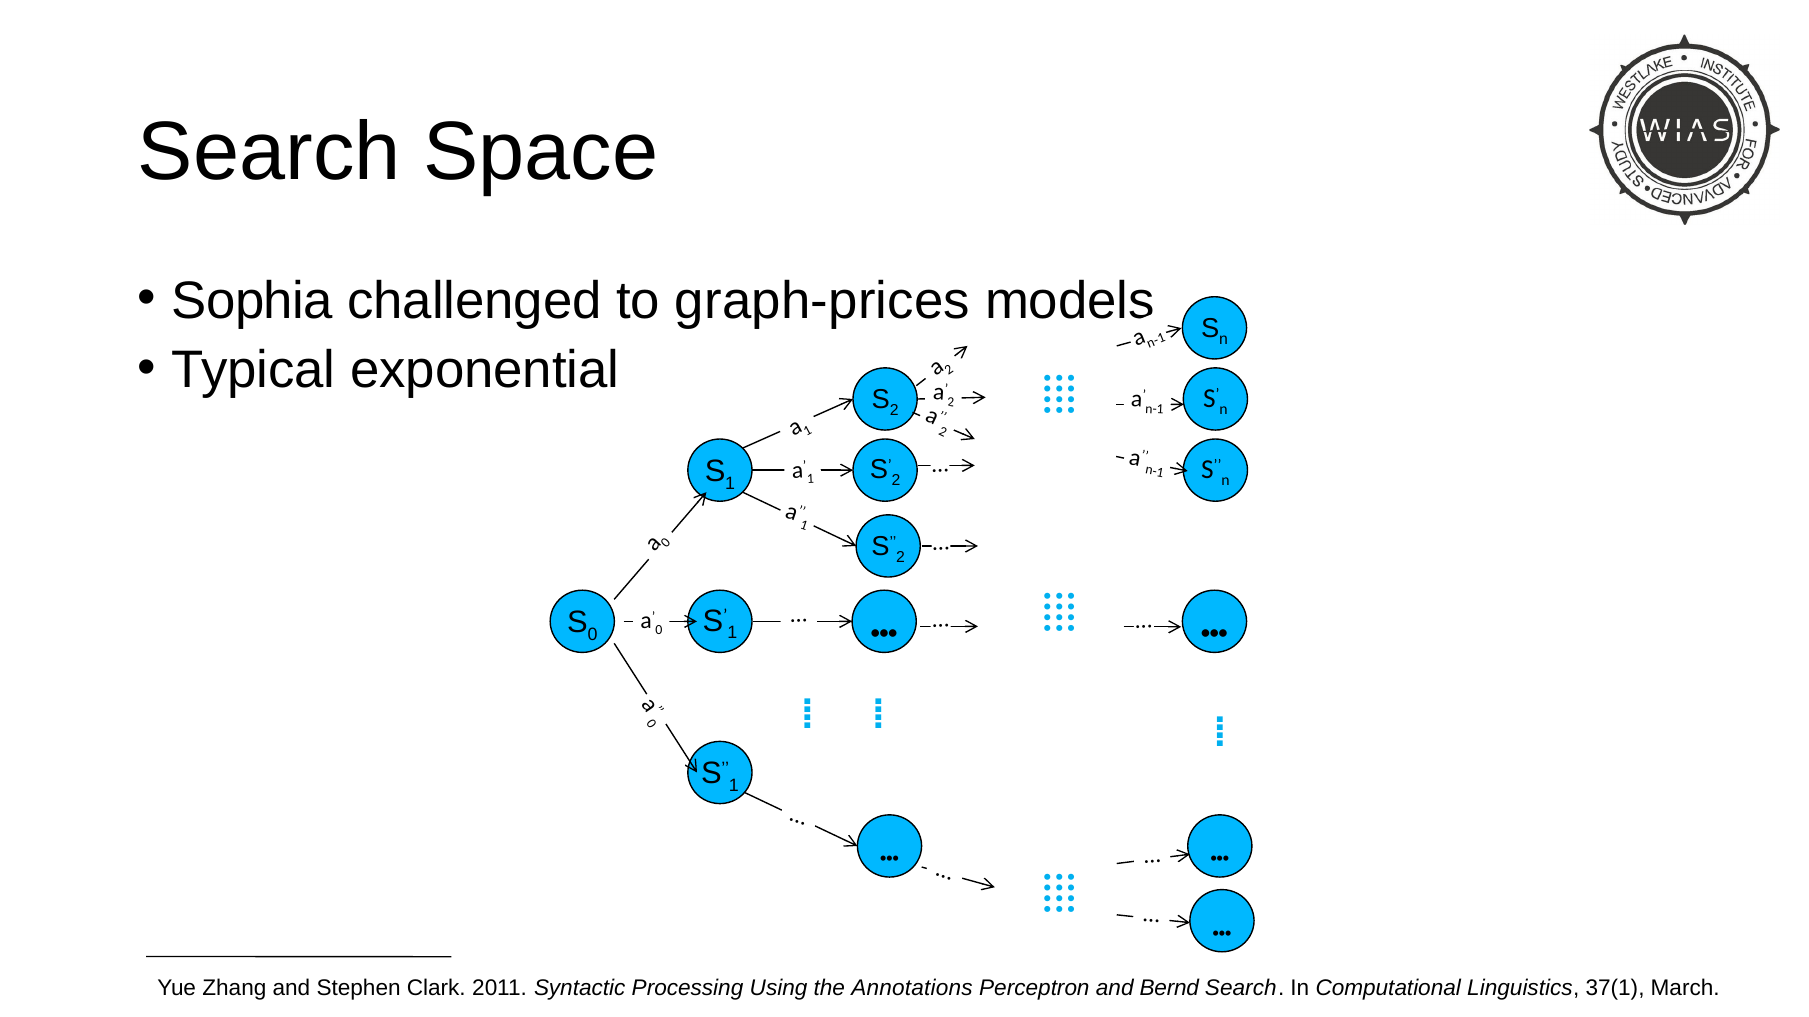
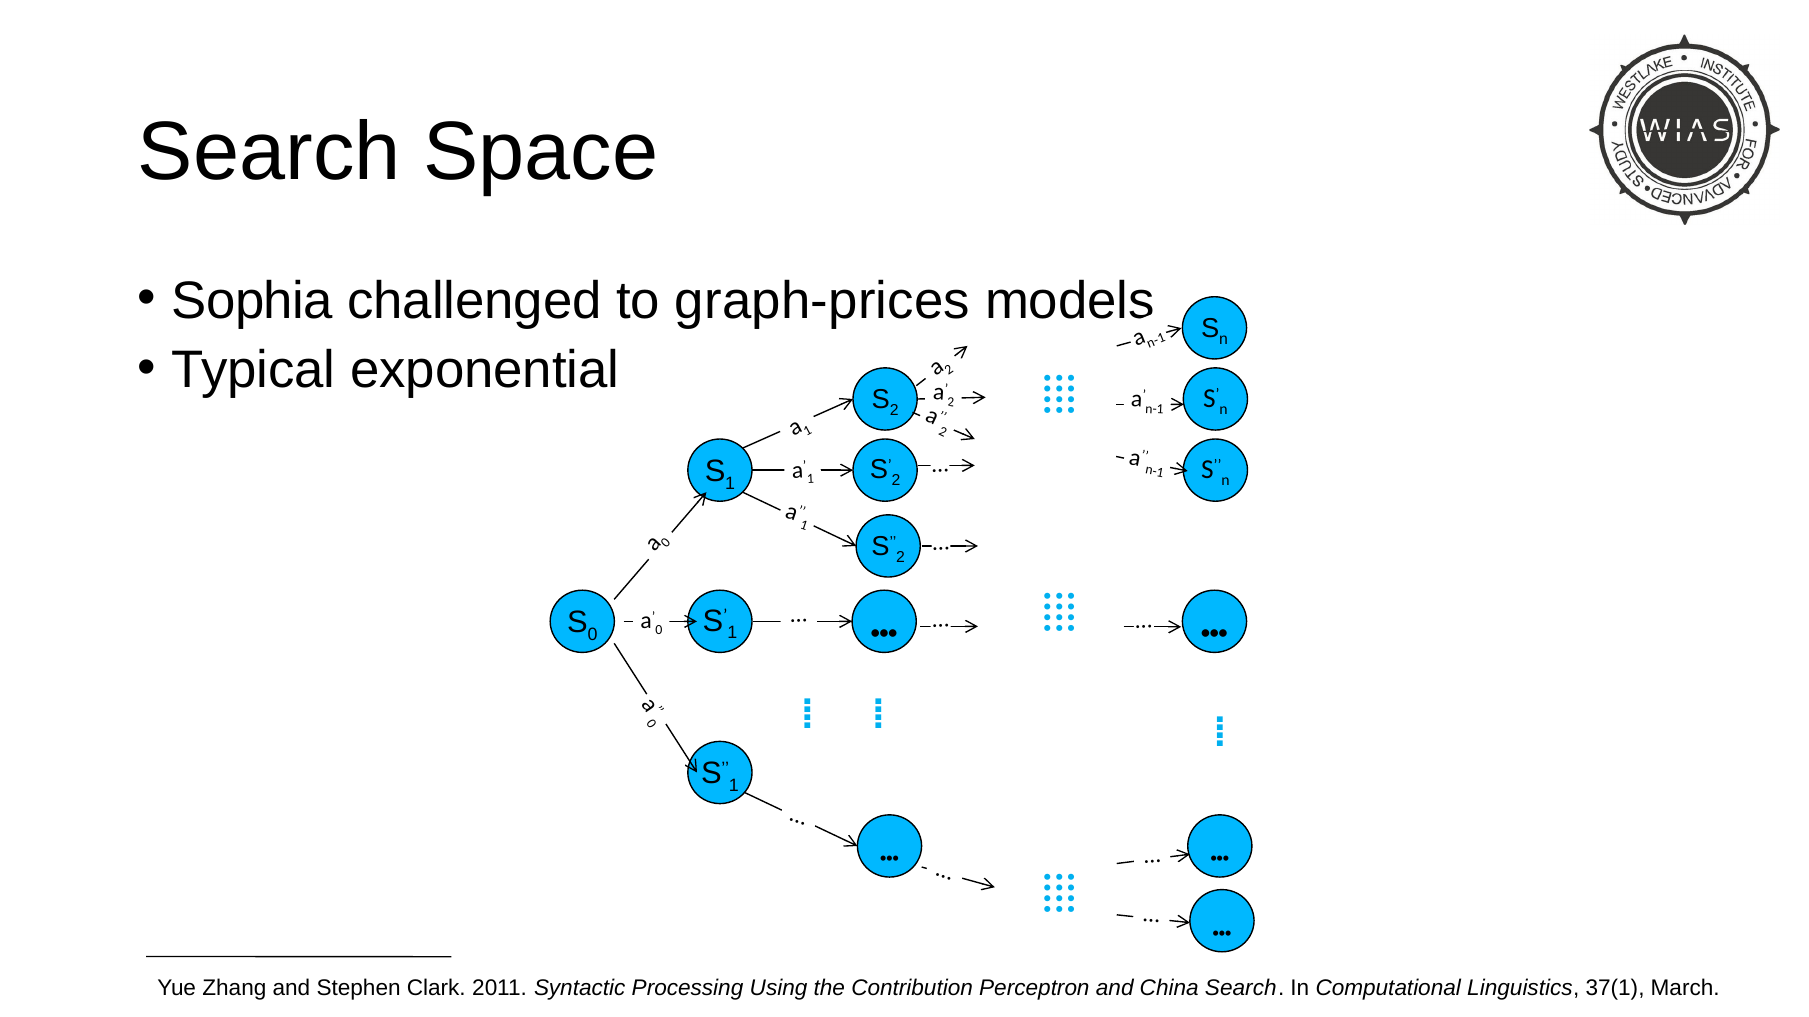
Annotations: Annotations -> Contribution
Bernd: Bernd -> China
